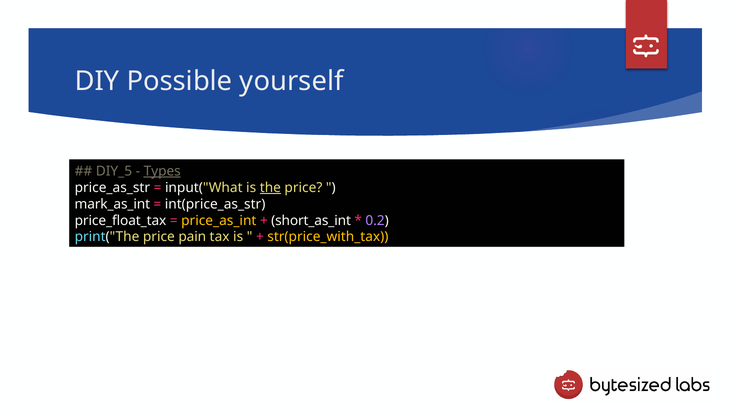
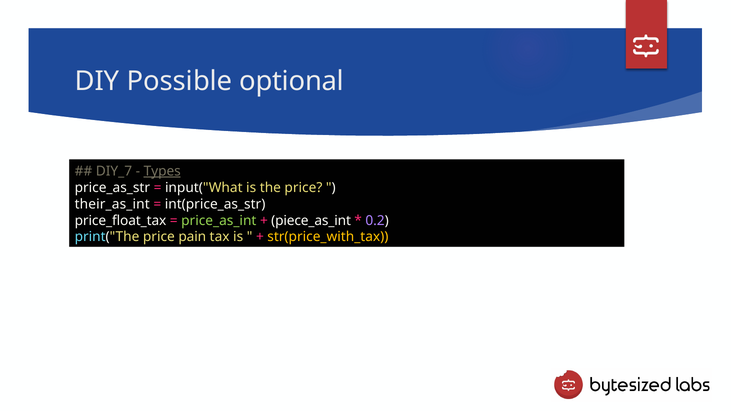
yourself: yourself -> optional
DIY_5: DIY_5 -> DIY_7
the underline: present -> none
mark_as_int: mark_as_int -> their_as_int
price_as_int colour: yellow -> light green
short_as_int: short_as_int -> piece_as_int
